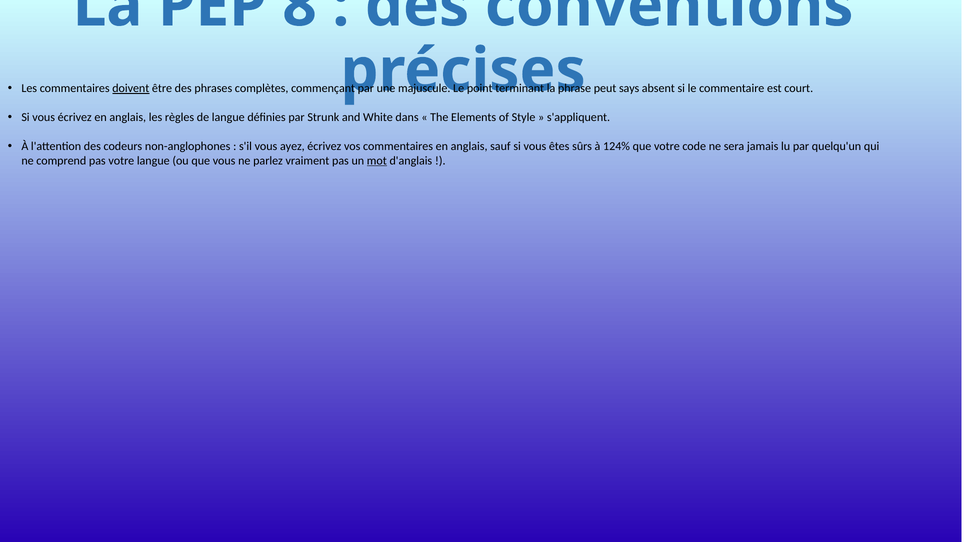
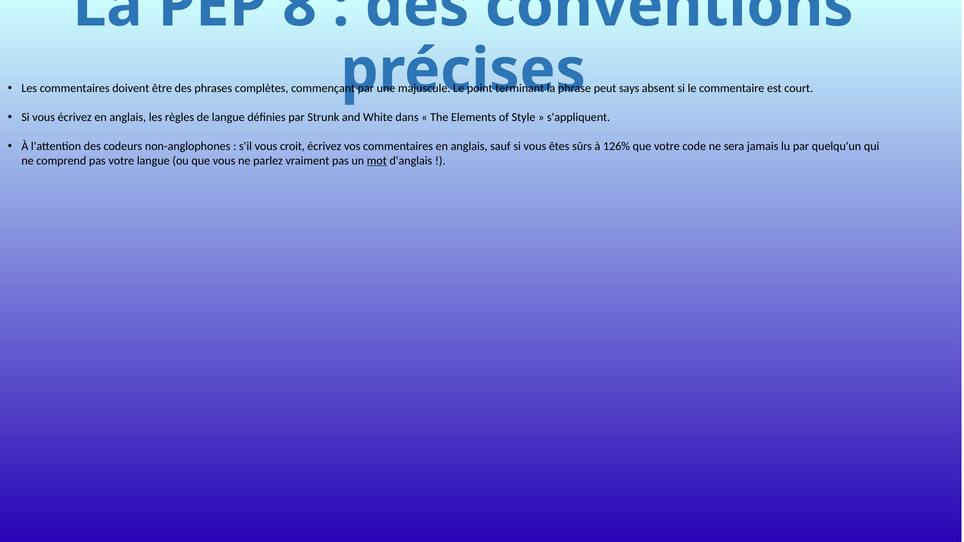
doivent underline: present -> none
ayez: ayez -> croit
124%: 124% -> 126%
